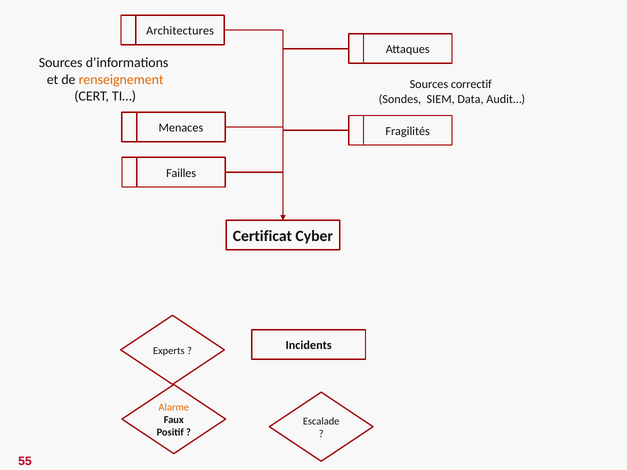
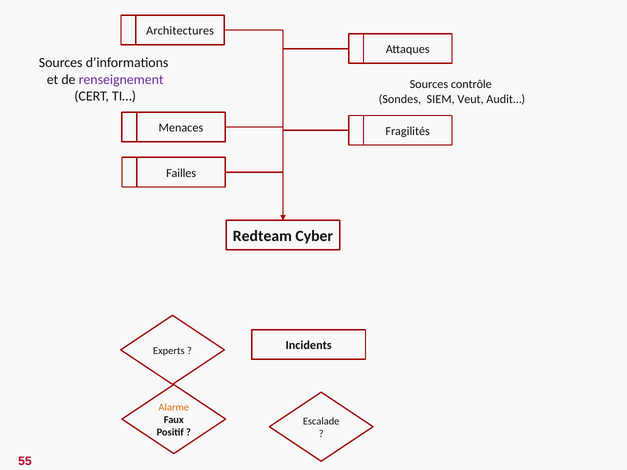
renseignement colour: orange -> purple
correctif: correctif -> contrôle
Data: Data -> Veut
Certificat: Certificat -> Redteam
